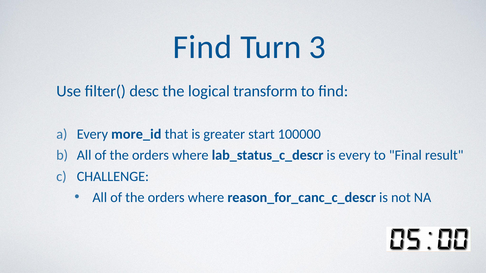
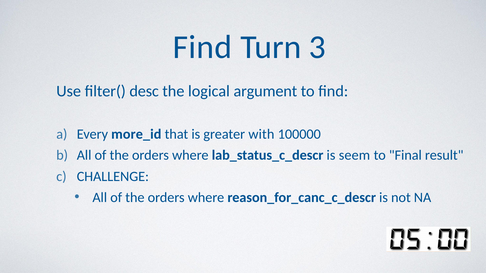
transform: transform -> argument
start: start -> with
is every: every -> seem
